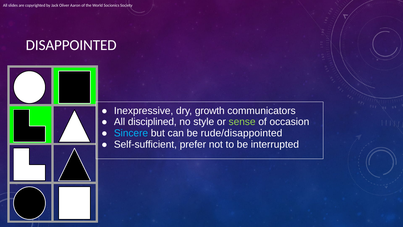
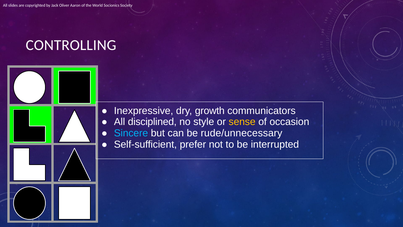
DISAPPOINTED: DISAPPOINTED -> CONTROLLING
sense colour: light green -> yellow
rude/disappointed: rude/disappointed -> rude/unnecessary
